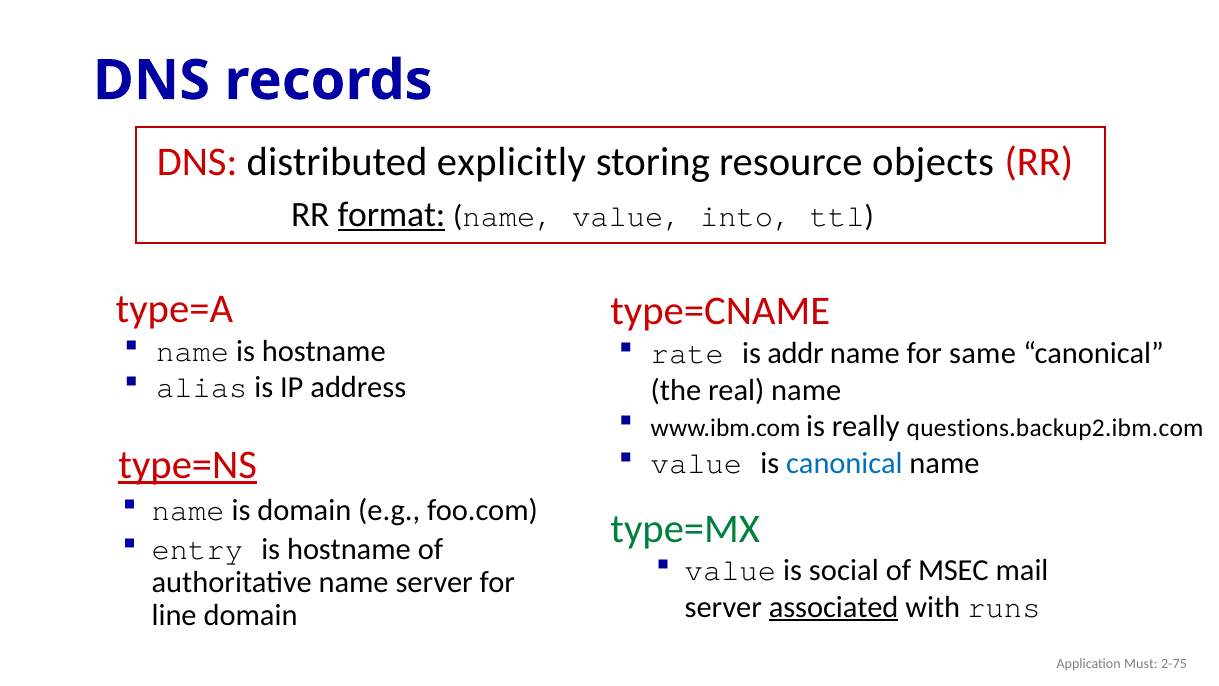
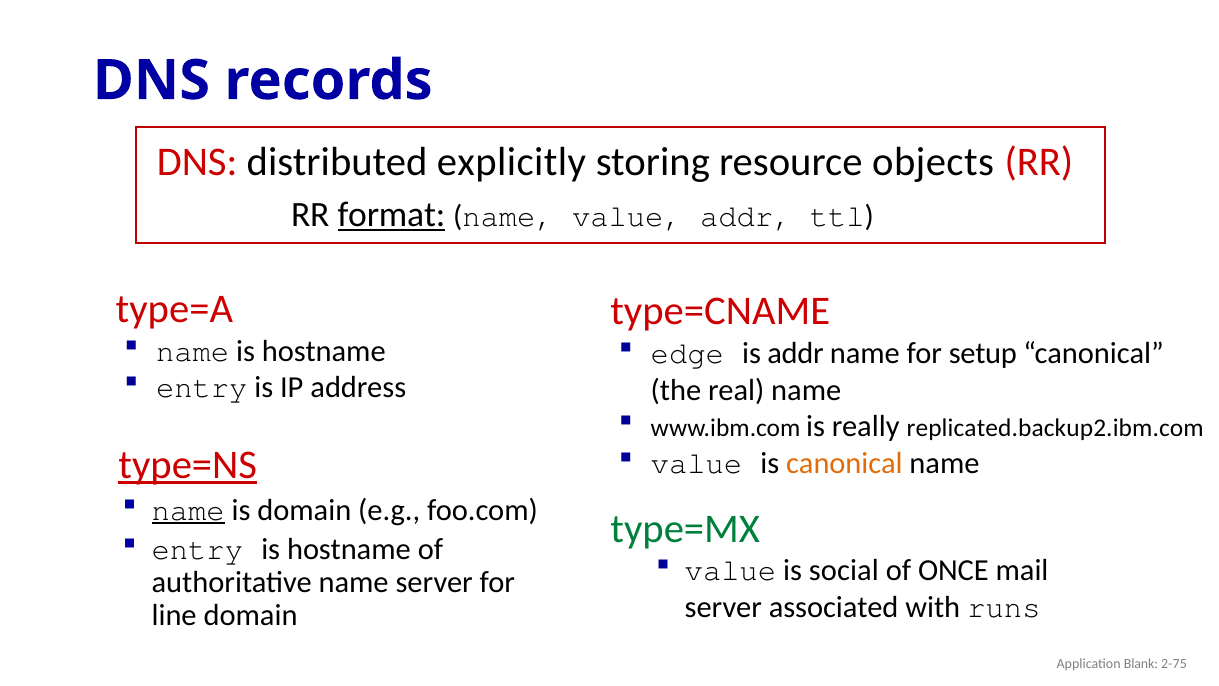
value into: into -> addr
rate: rate -> edge
same: same -> setup
alias at (202, 388): alias -> entry
questions.backup2.ibm.com: questions.backup2.ibm.com -> replicated.backup2.ibm.com
canonical at (844, 463) colour: blue -> orange
name at (188, 510) underline: none -> present
MSEC: MSEC -> ONCE
associated underline: present -> none
Must: Must -> Blank
